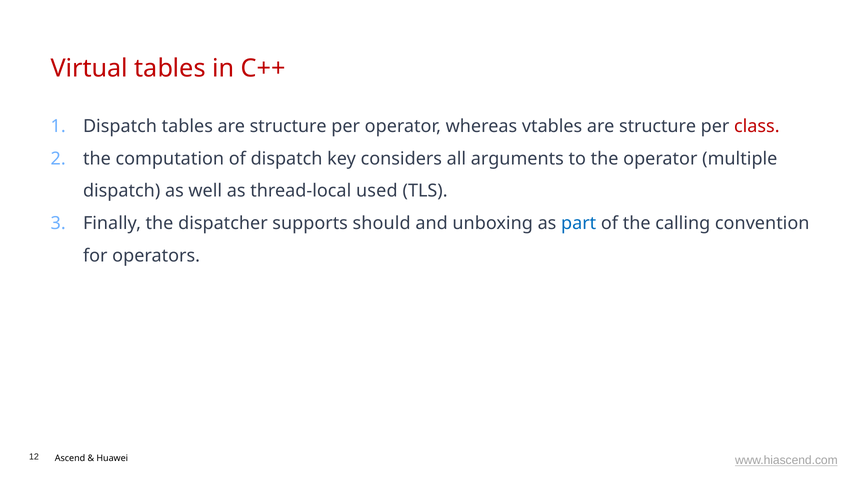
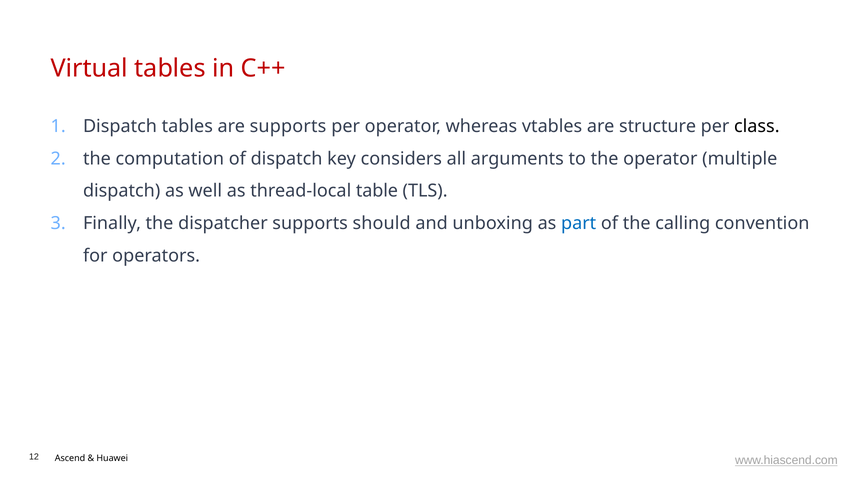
tables are structure: structure -> supports
class colour: red -> black
used: used -> table
